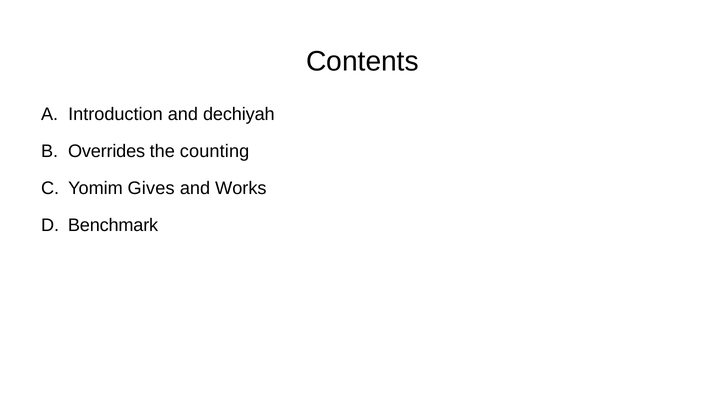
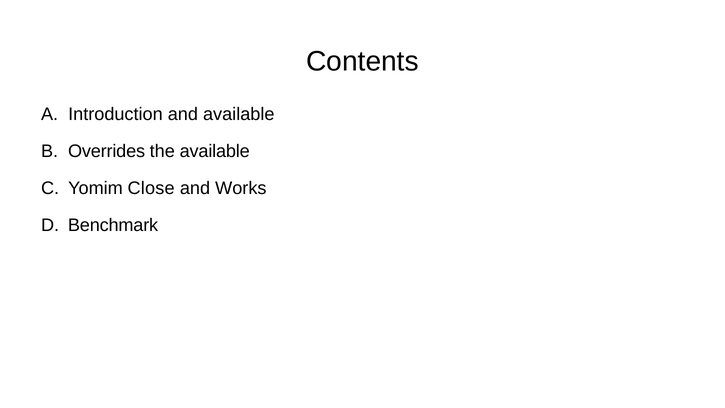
and dechiyah: dechiyah -> available
the counting: counting -> available
Gives: Gives -> Close
